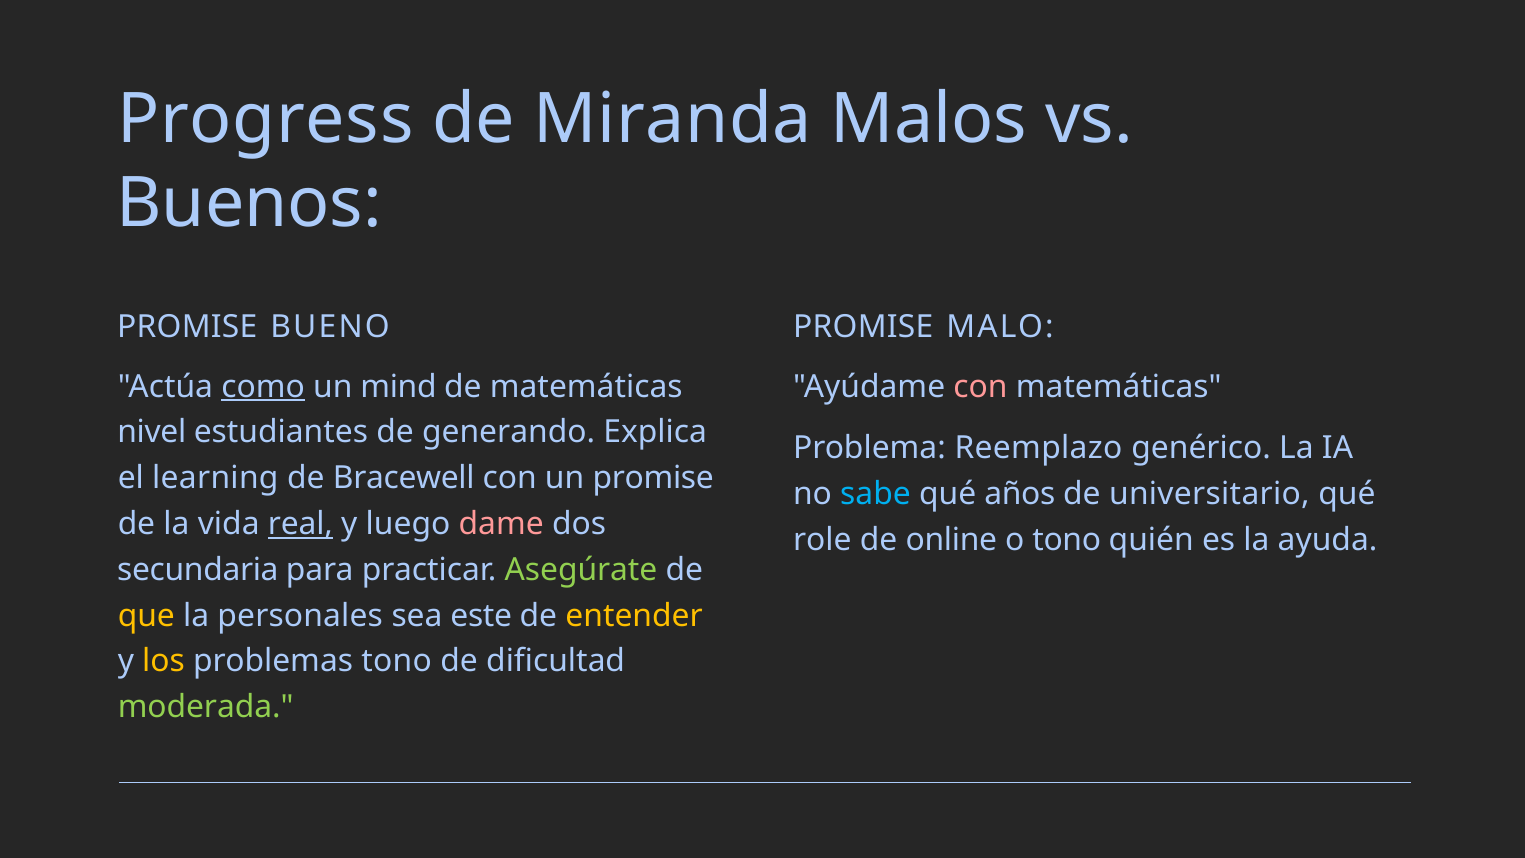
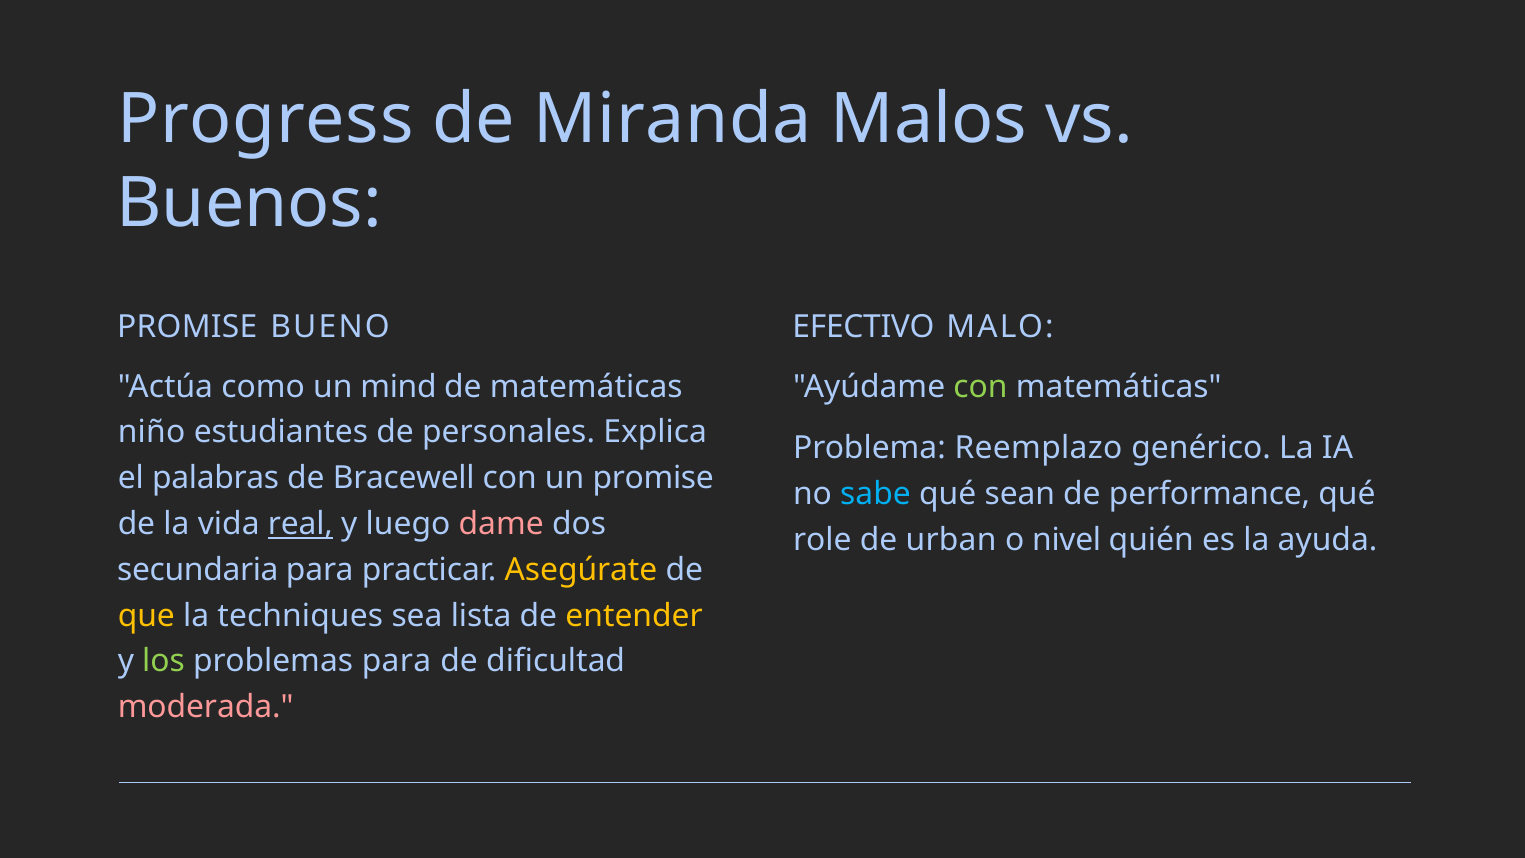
PROMISE at (863, 327): PROMISE -> EFECTIVO
como underline: present -> none
con at (980, 387) colour: pink -> light green
nivel: nivel -> niño
generando: generando -> personales
learning: learning -> palabras
años: años -> sean
universitario: universitario -> performance
online: online -> urban
o tono: tono -> nivel
Asegúrate colour: light green -> yellow
personales: personales -> techniques
este: este -> lista
los colour: yellow -> light green
problemas tono: tono -> para
moderada colour: light green -> pink
